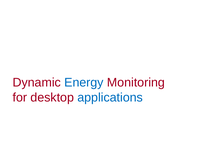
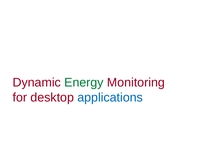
Energy colour: blue -> green
